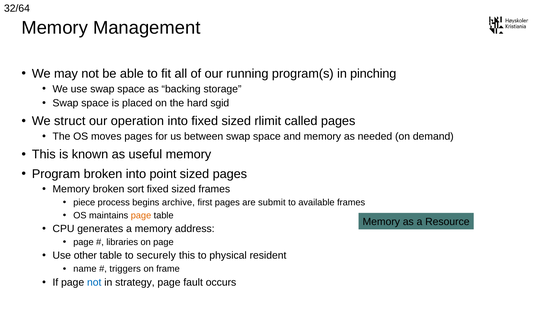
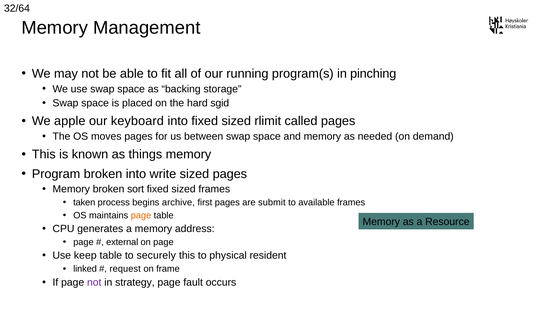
struct: struct -> apple
operation: operation -> keyboard
useful: useful -> things
point: point -> write
piece: piece -> taken
libraries: libraries -> external
other: other -> keep
name: name -> linked
triggers: triggers -> request
not at (94, 283) colour: blue -> purple
